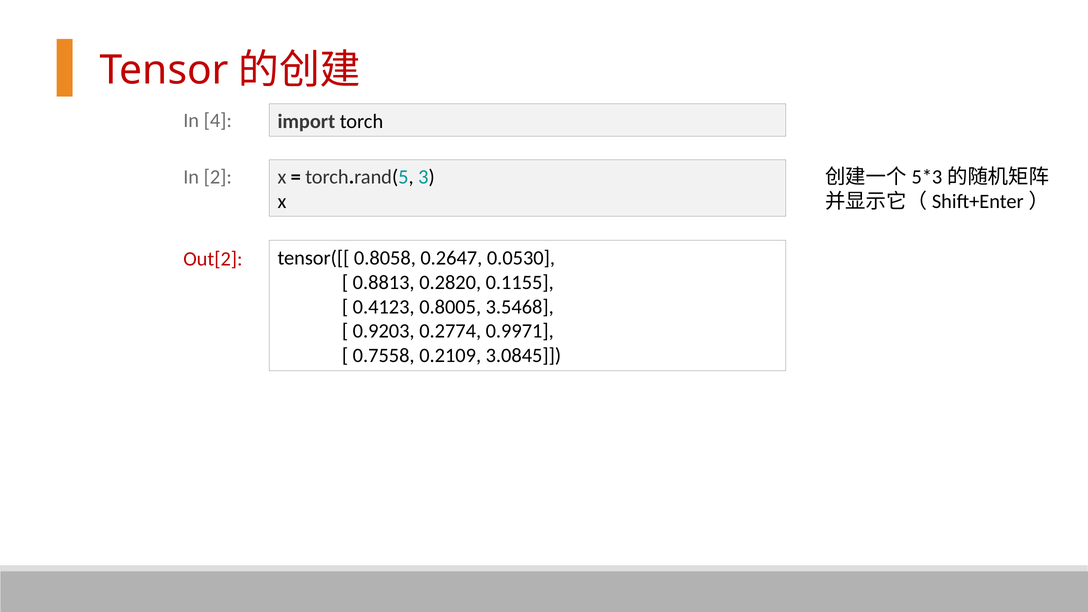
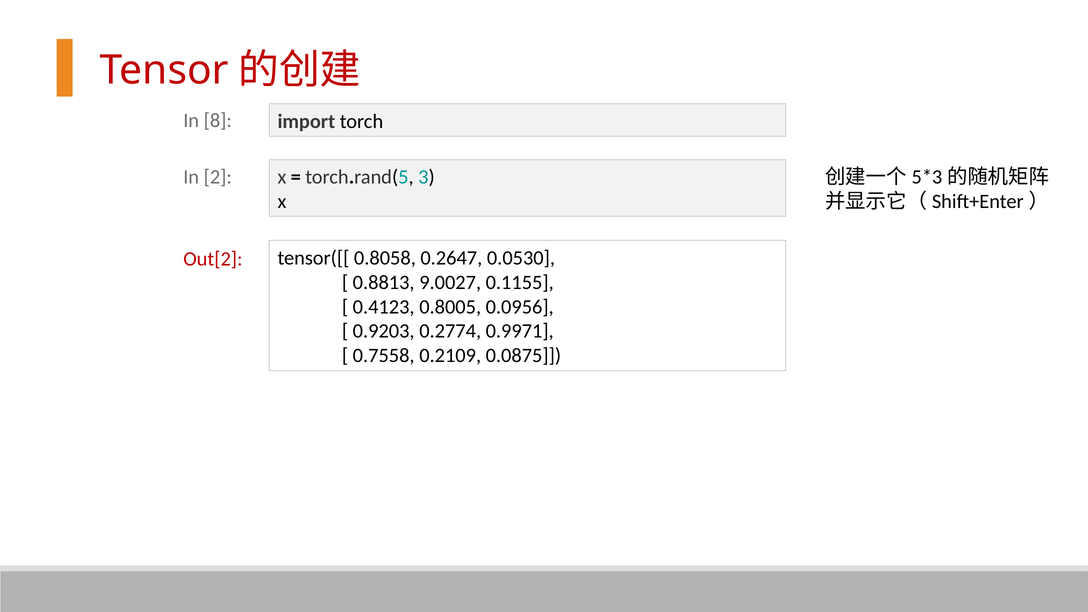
4: 4 -> 8
0.2820: 0.2820 -> 9.0027
3.5468: 3.5468 -> 0.0956
3.0845: 3.0845 -> 0.0875
